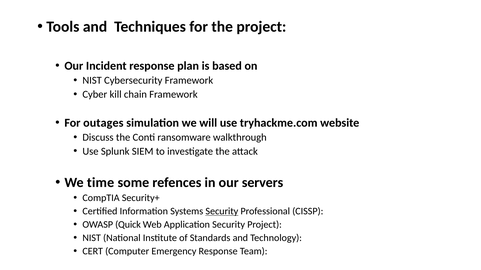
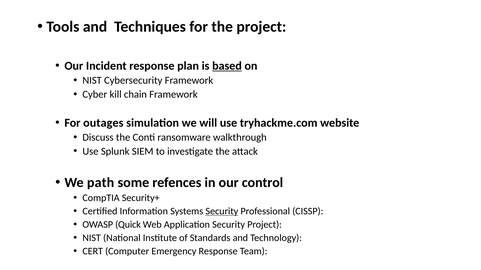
based underline: none -> present
time: time -> path
servers: servers -> control
